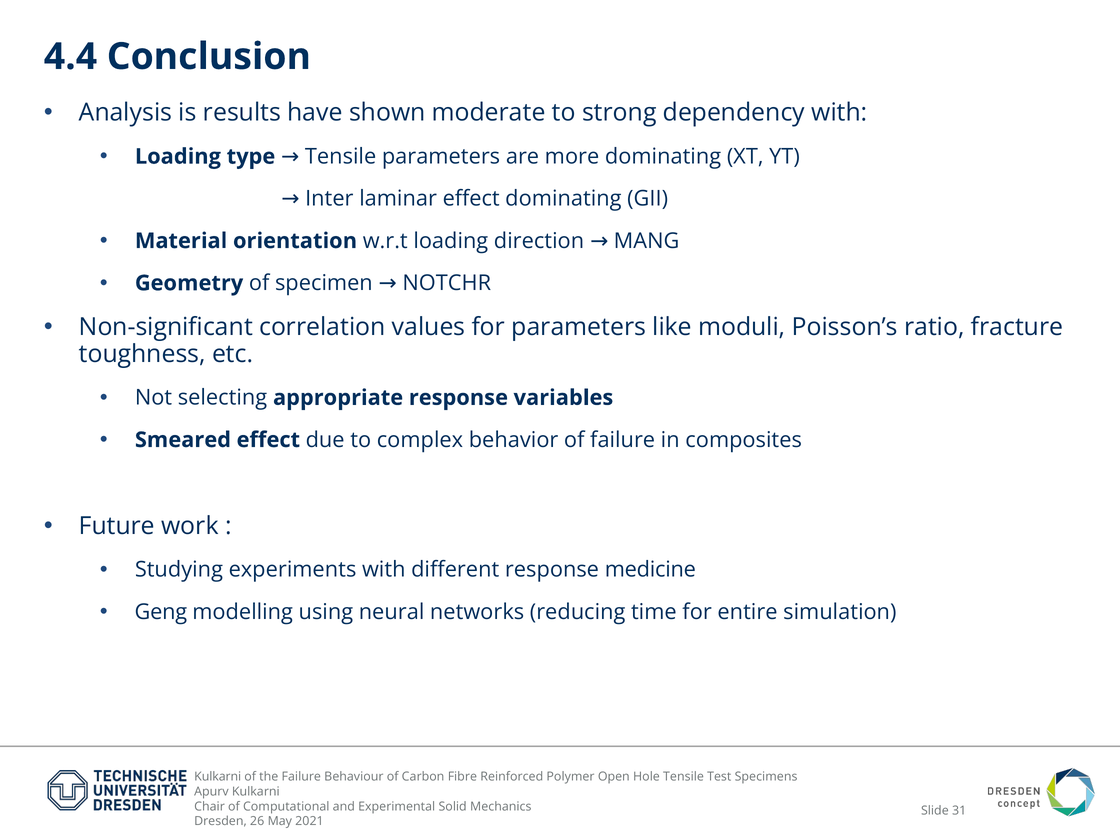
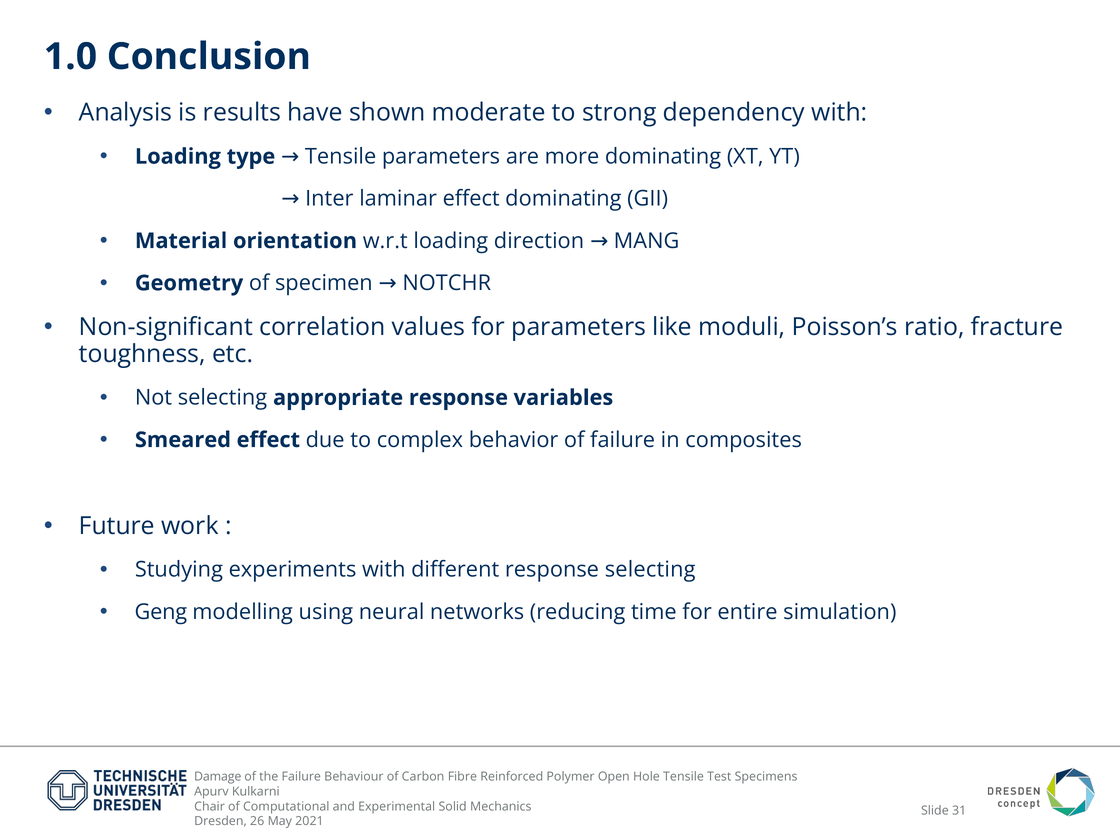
4.4: 4.4 -> 1.0
response medicine: medicine -> selecting
Kulkarni at (218, 777): Kulkarni -> Damage
